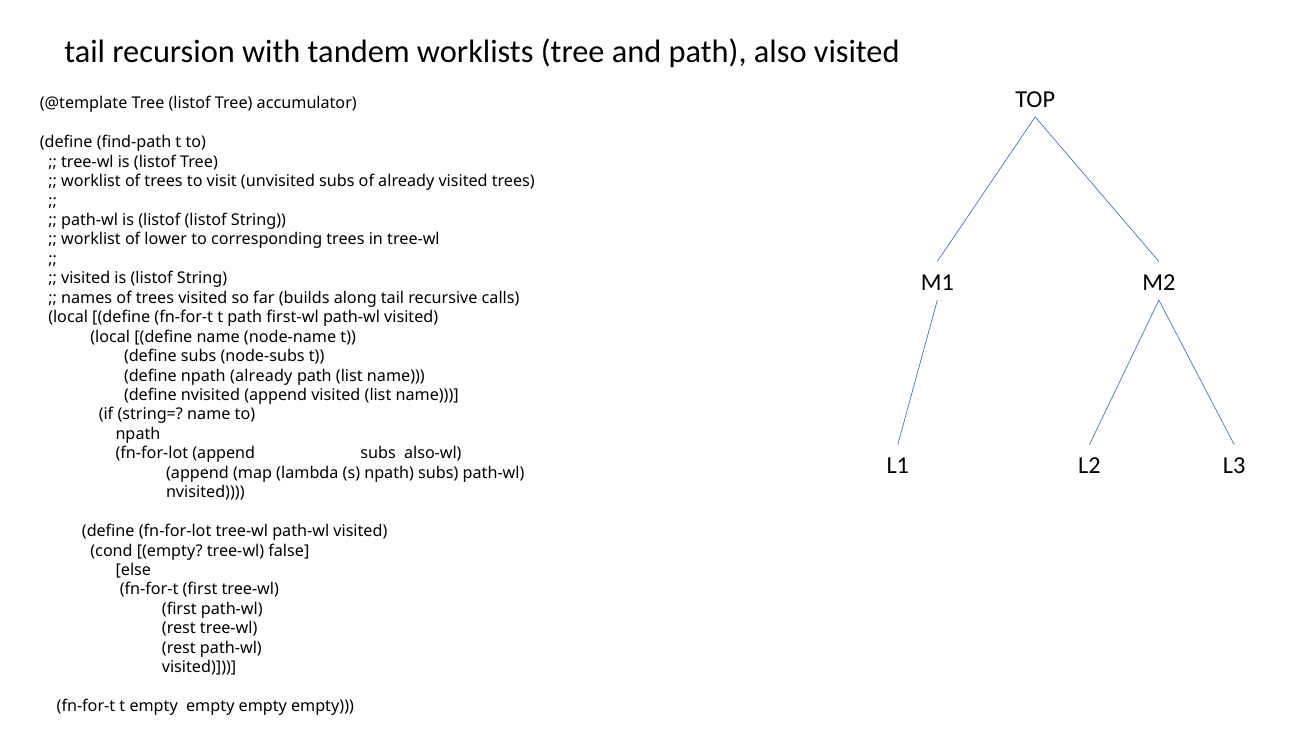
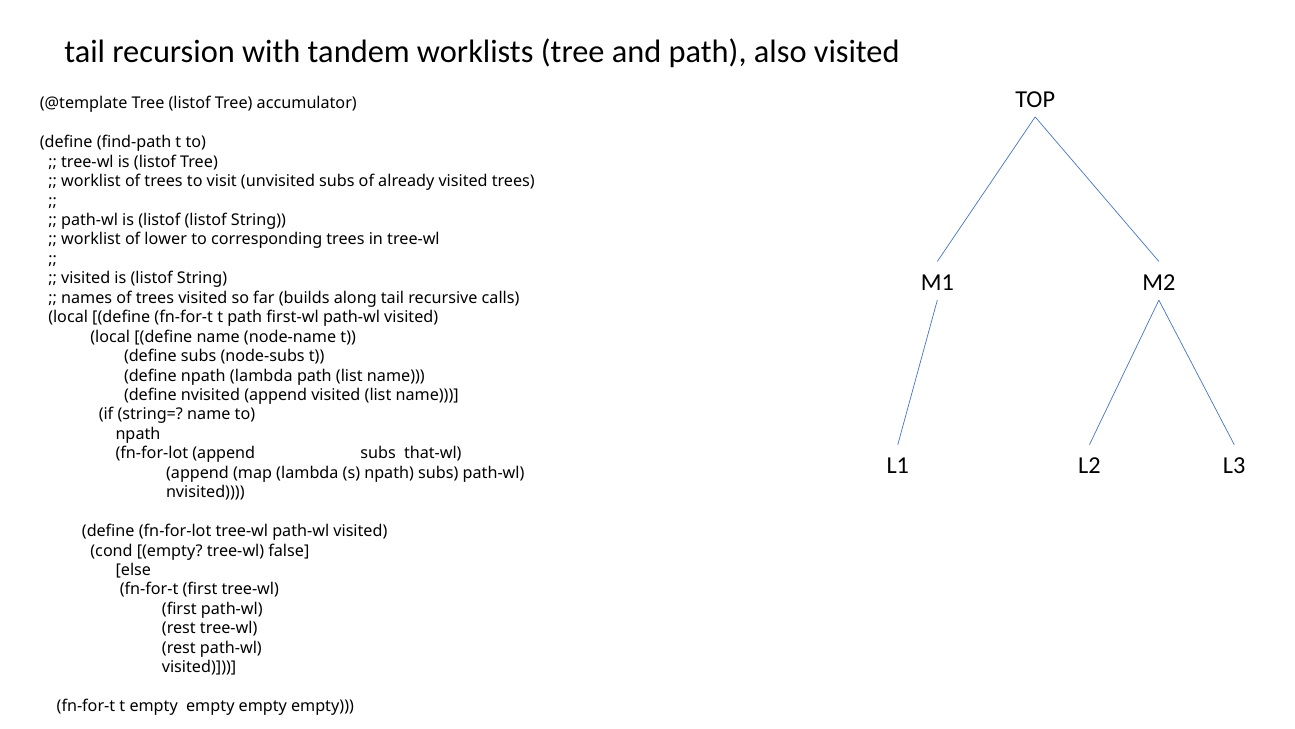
npath already: already -> lambda
also-wl: also-wl -> that-wl
